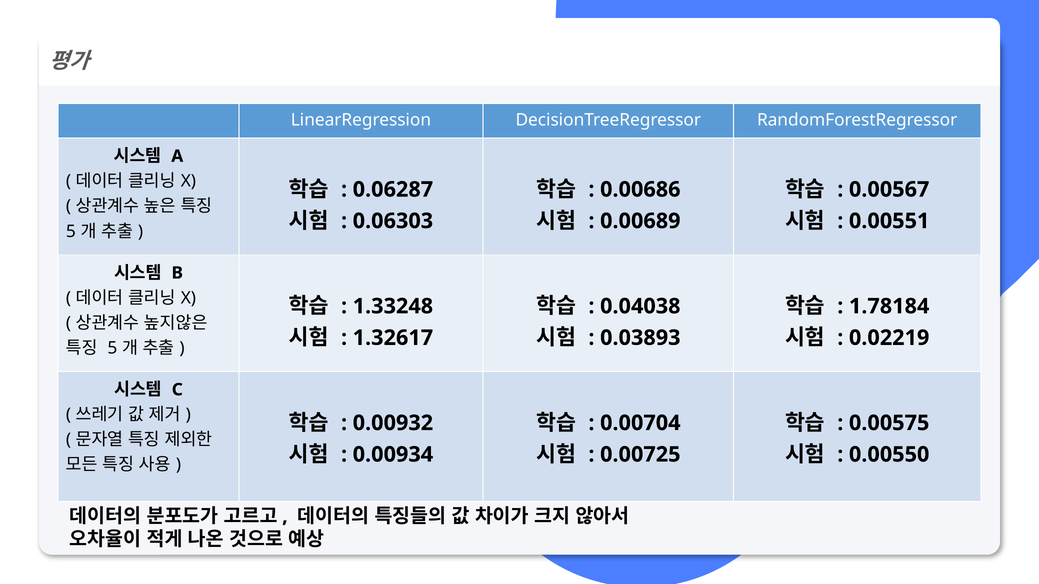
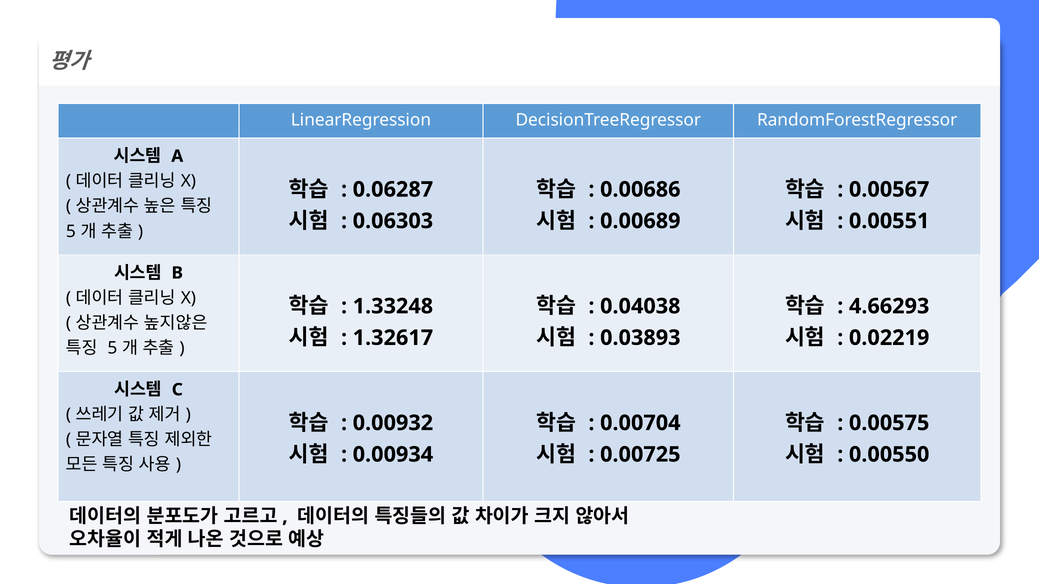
1.78184: 1.78184 -> 4.66293
